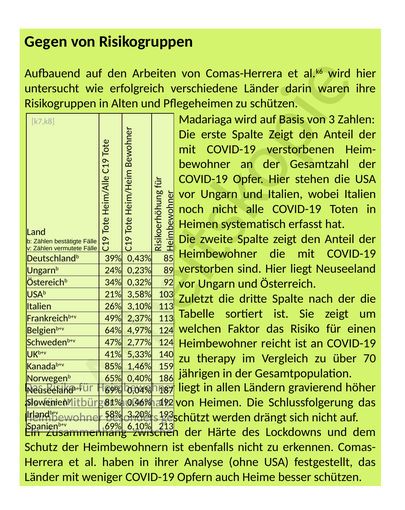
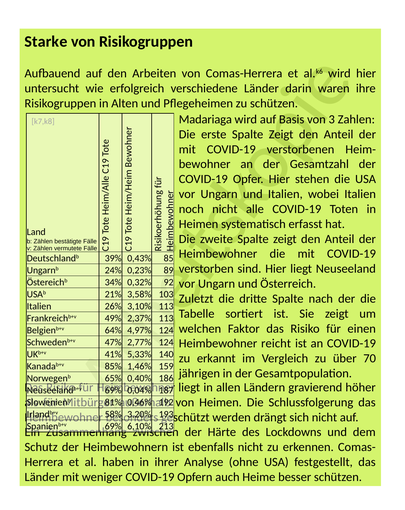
Gegen: Gegen -> Starke
therapy: therapy -> erkannt
